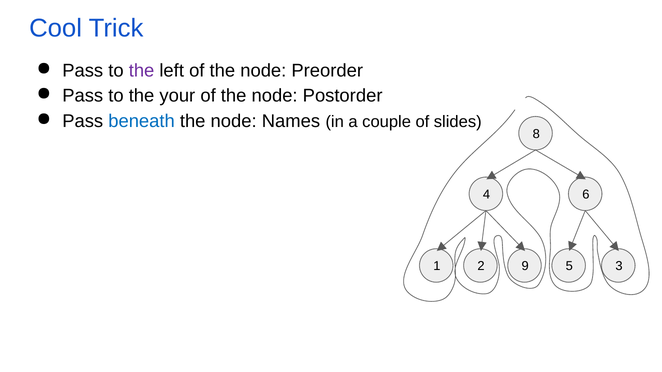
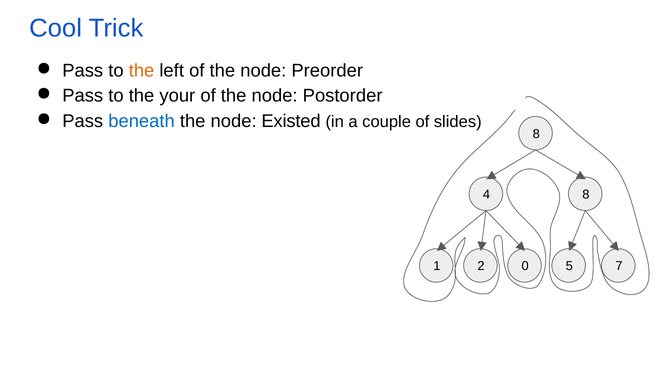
the at (142, 71) colour: purple -> orange
Names: Names -> Existed
4 6: 6 -> 8
9: 9 -> 0
3: 3 -> 7
